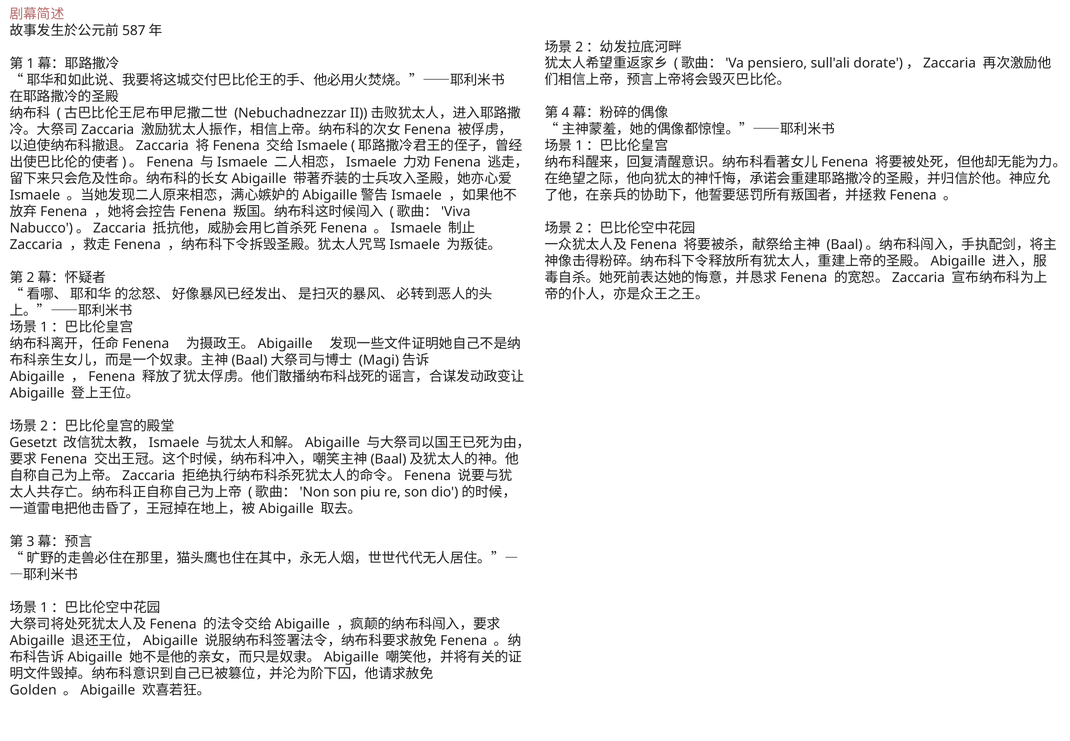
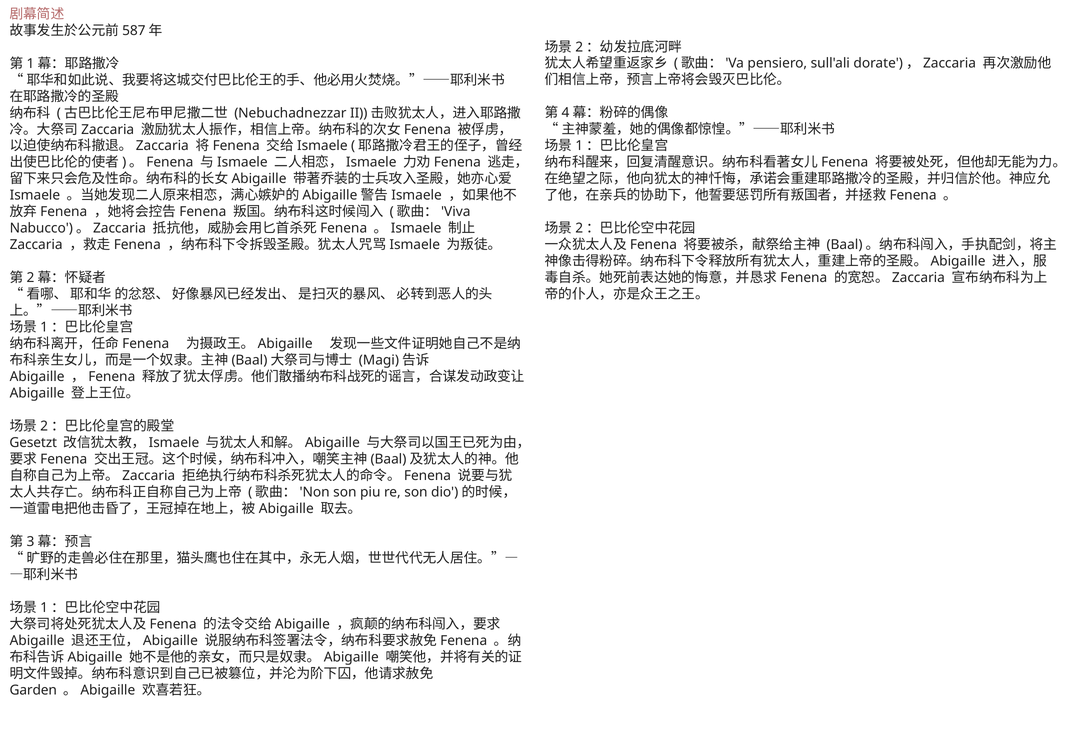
Golden: Golden -> Garden
